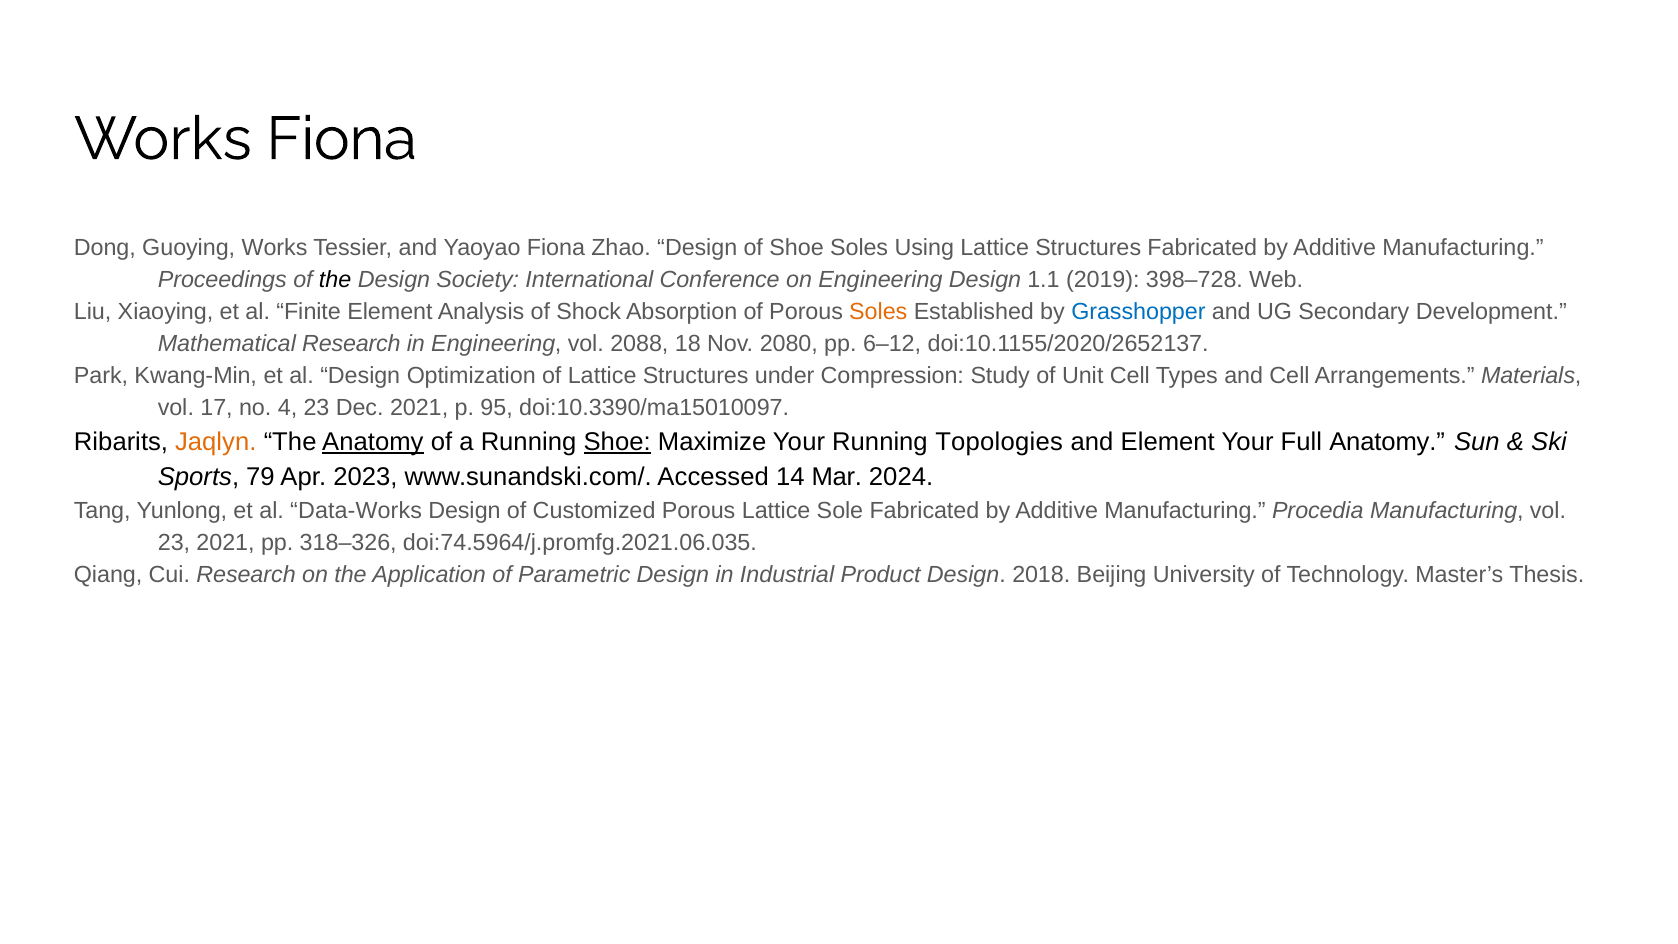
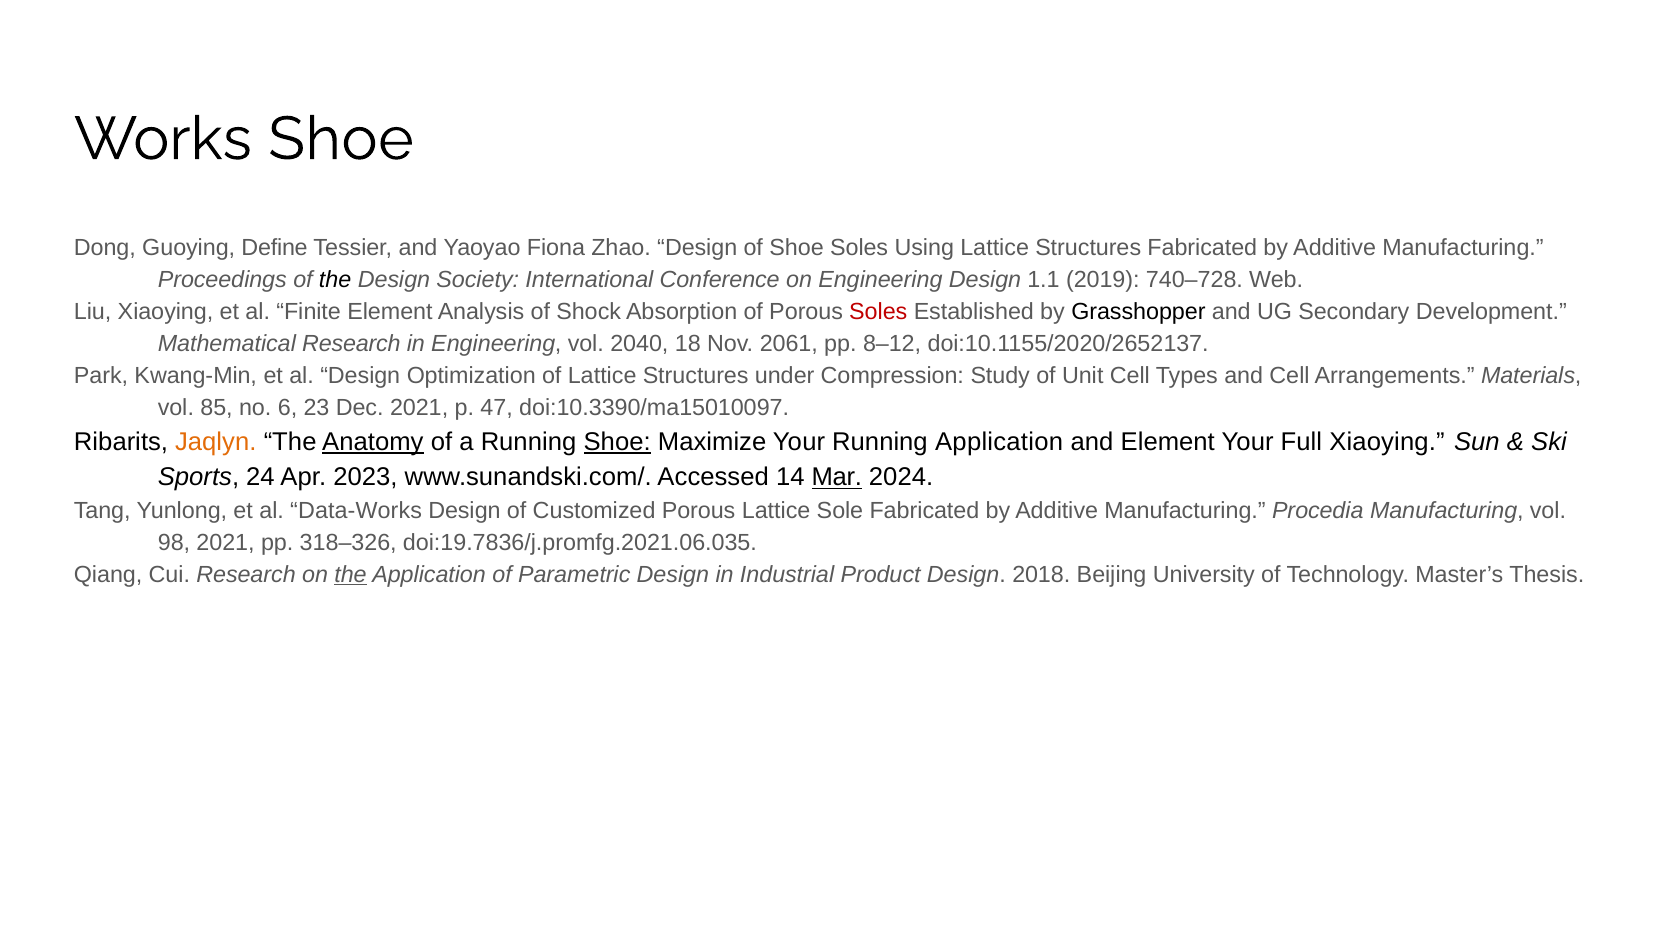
Works Fiona: Fiona -> Shoe
Guoying Works: Works -> Define
398–728: 398–728 -> 740–728
Soles at (878, 312) colour: orange -> red
Grasshopper colour: blue -> black
2088: 2088 -> 2040
2080: 2080 -> 2061
6–12: 6–12 -> 8–12
17: 17 -> 85
4: 4 -> 6
95: 95 -> 47
Running Topologies: Topologies -> Application
Full Anatomy: Anatomy -> Xiaoying
79: 79 -> 24
Mar underline: none -> present
23 at (174, 543): 23 -> 98
doi:74.5964/j.promfg.2021.06.035: doi:74.5964/j.promfg.2021.06.035 -> doi:19.7836/j.promfg.2021.06.035
the at (351, 575) underline: none -> present
